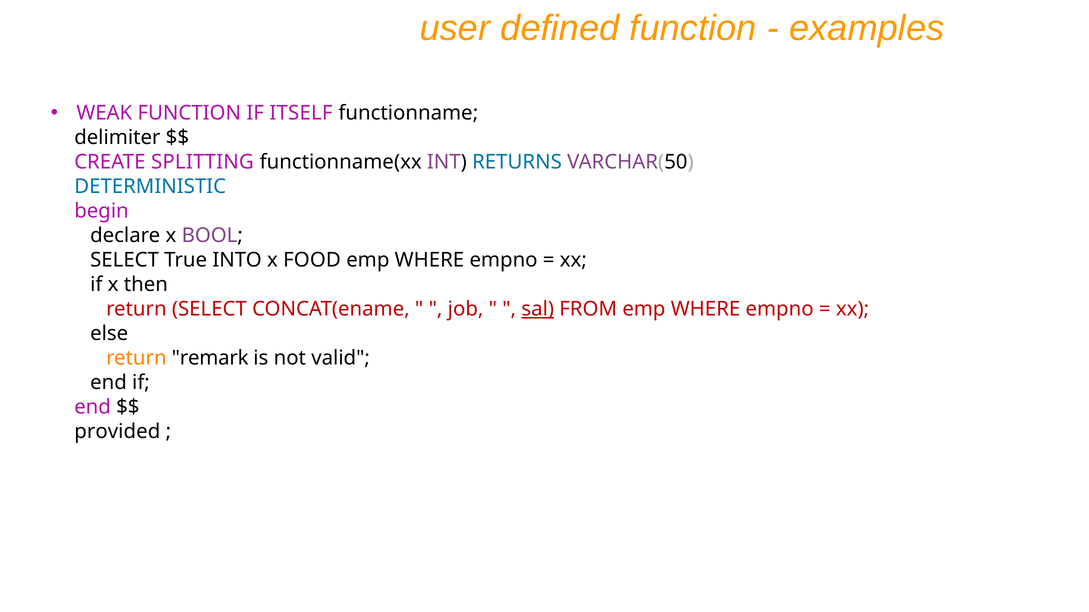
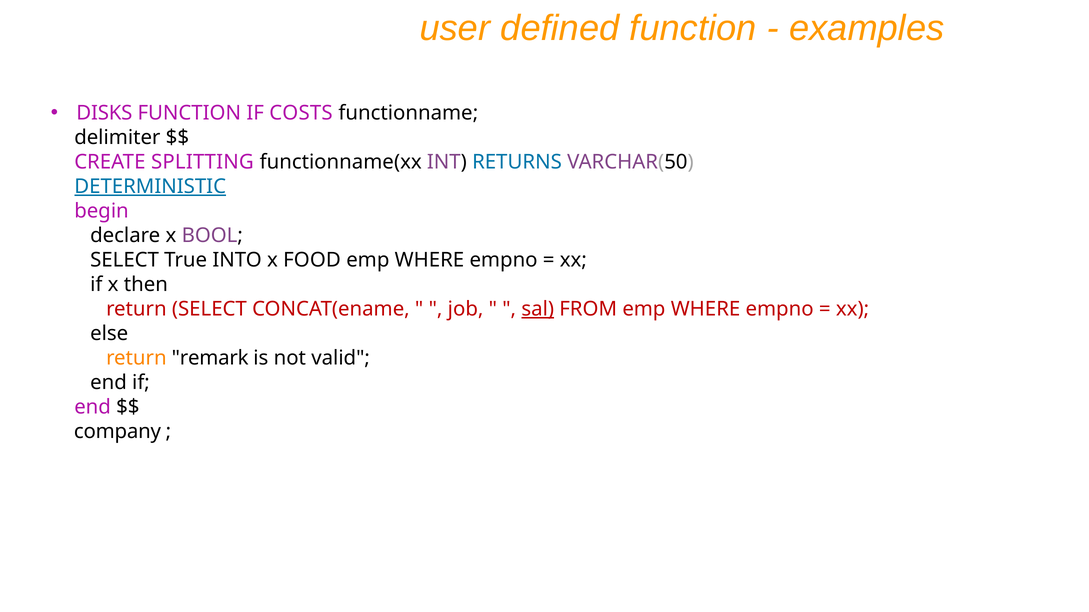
WEAK: WEAK -> DISKS
ITSELF: ITSELF -> COSTS
DETERMINISTIC underline: none -> present
provided: provided -> company
